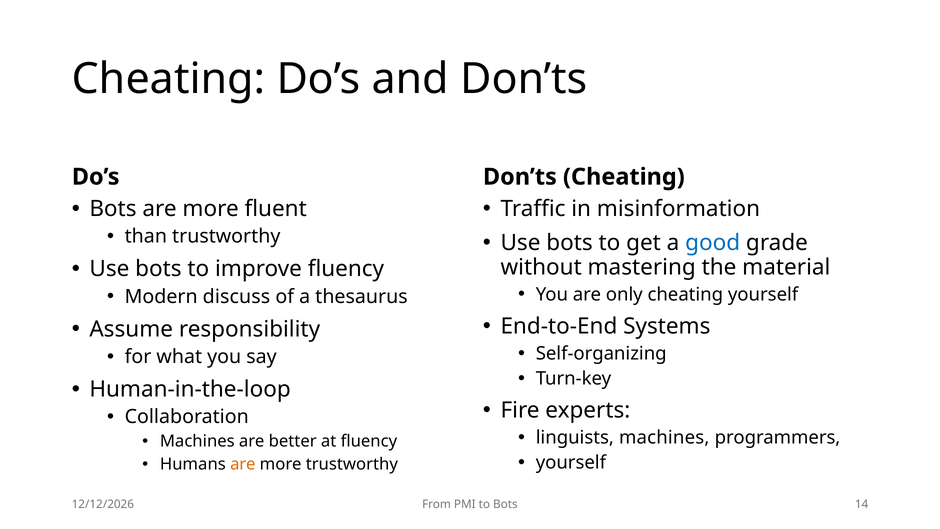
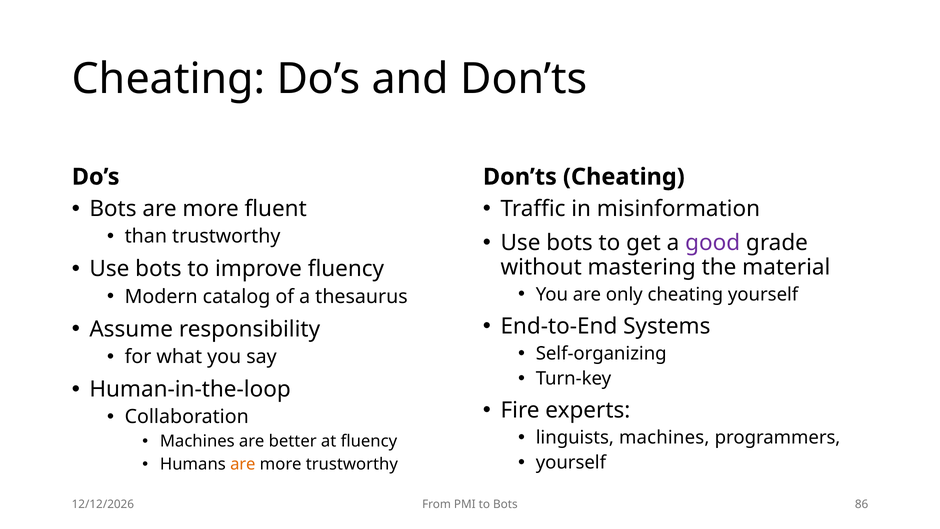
good colour: blue -> purple
discuss: discuss -> catalog
14: 14 -> 86
